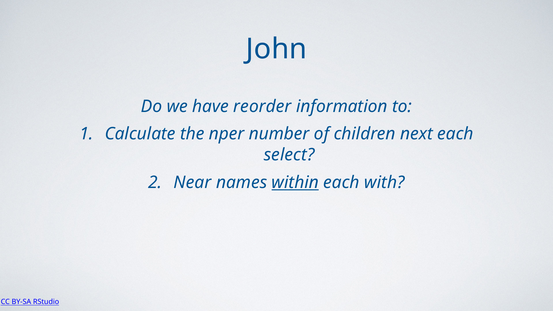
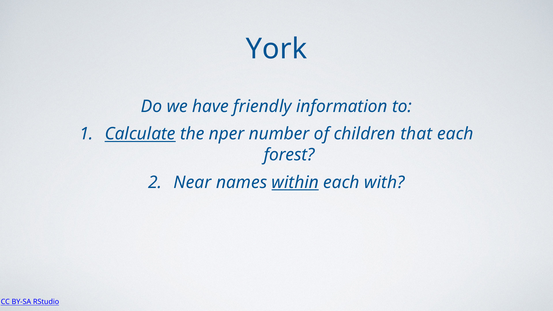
John: John -> York
reorder: reorder -> friendly
Calculate underline: none -> present
next: next -> that
select: select -> forest
